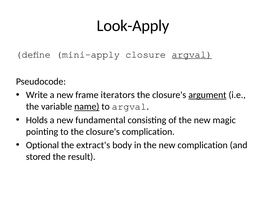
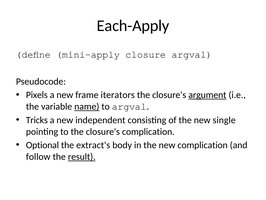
Look-Apply: Look-Apply -> Each-Apply
argval at (192, 54) underline: present -> none
Write: Write -> Pixels
Holds: Holds -> Tricks
fundamental: fundamental -> independent
magic: magic -> single
stored: stored -> follow
result underline: none -> present
